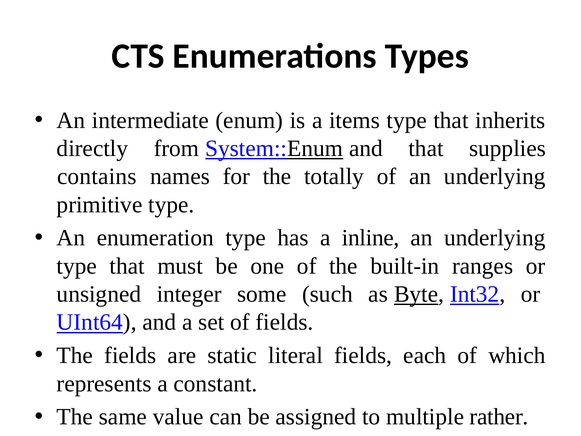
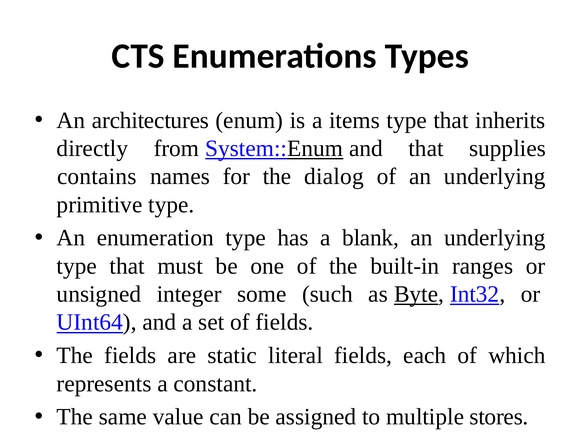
intermediate: intermediate -> architectures
totally: totally -> dialog
inline: inline -> blank
rather: rather -> stores
